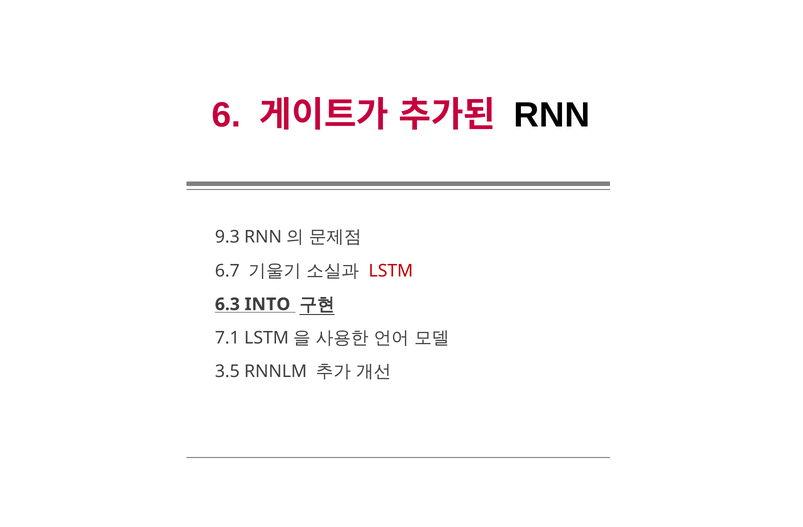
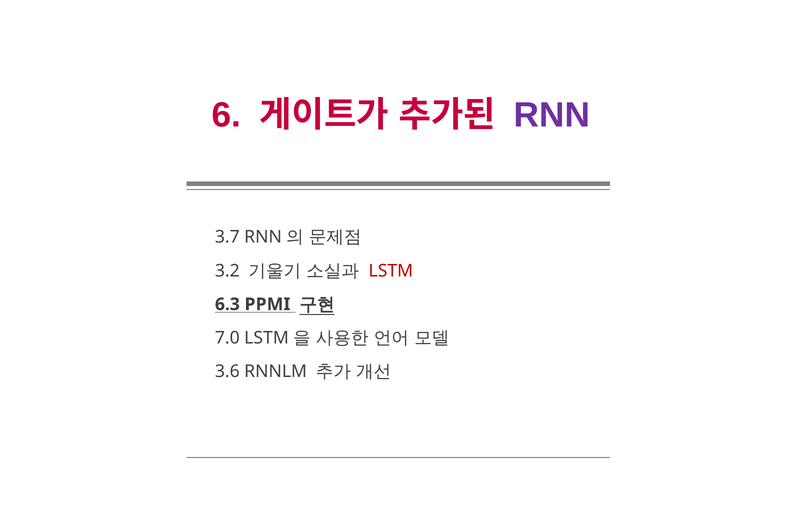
RNN colour: black -> purple
9.3: 9.3 -> 3.7
6.7: 6.7 -> 3.2
INTO: INTO -> PPMI
7.1: 7.1 -> 7.0
3.5: 3.5 -> 3.6
